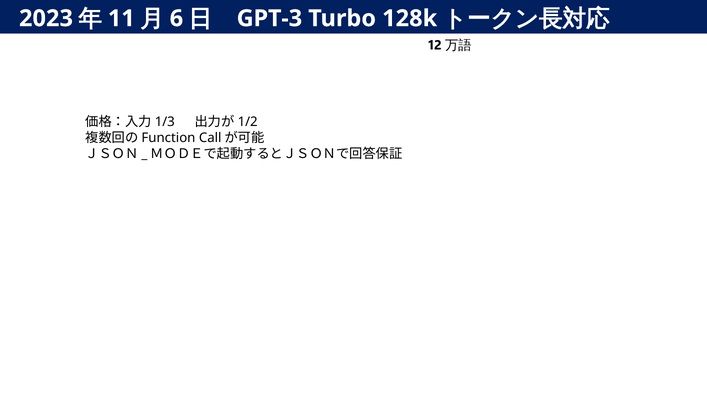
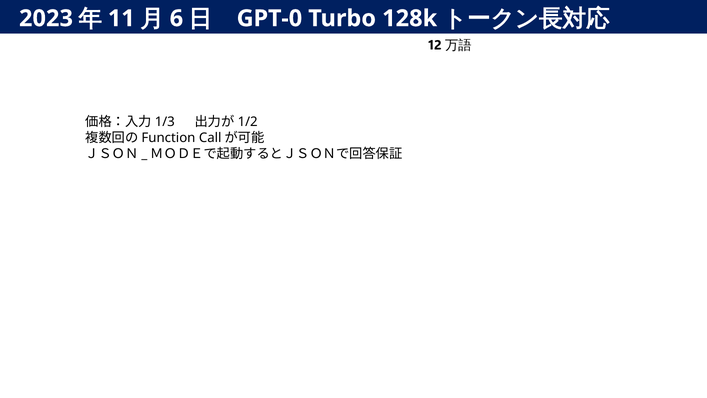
GPT-3: GPT-3 -> GPT-0
